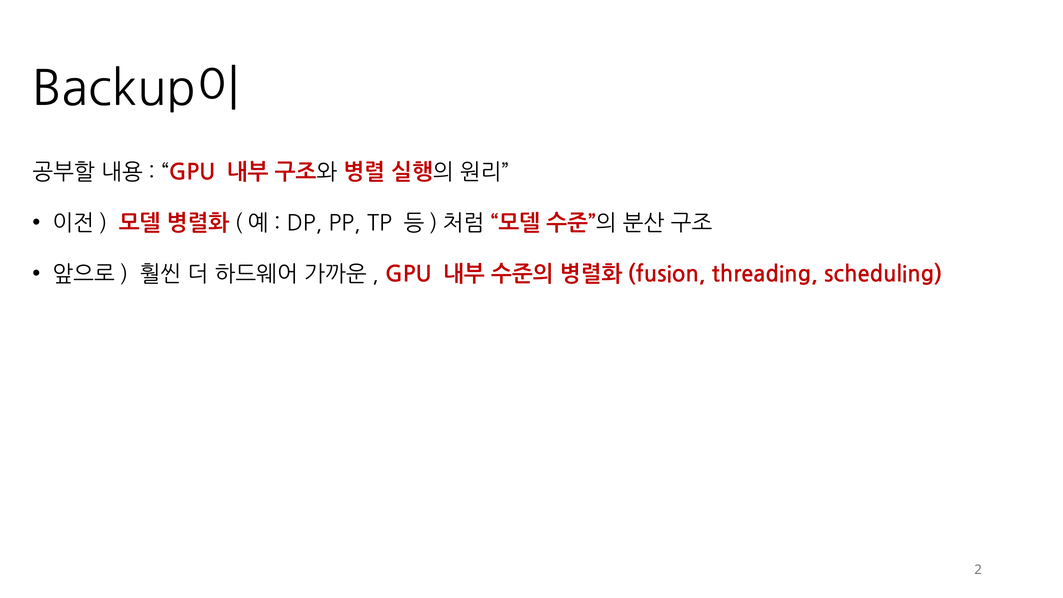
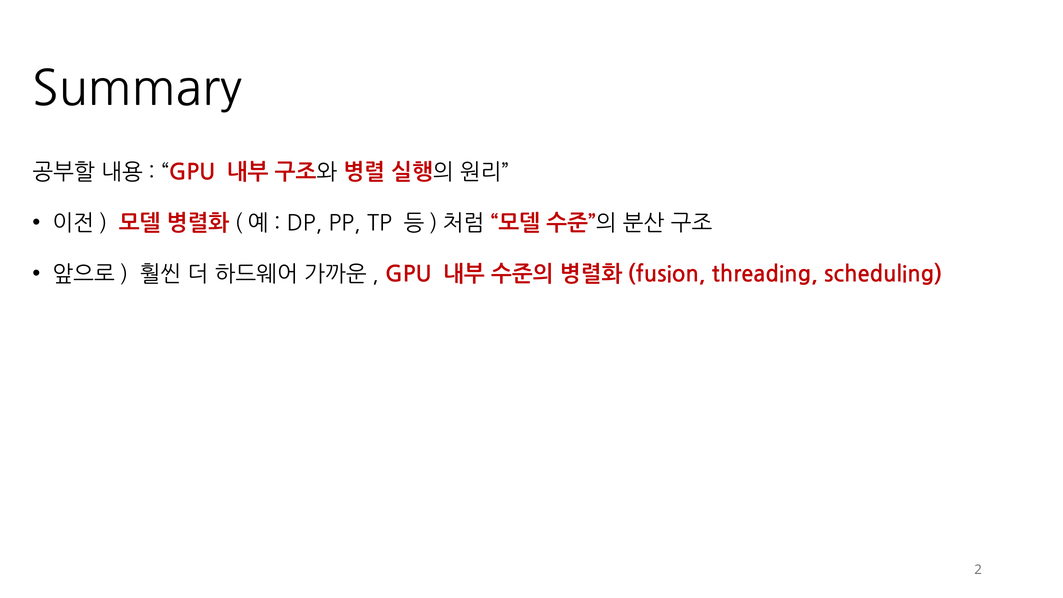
Backup이: Backup이 -> Summary
